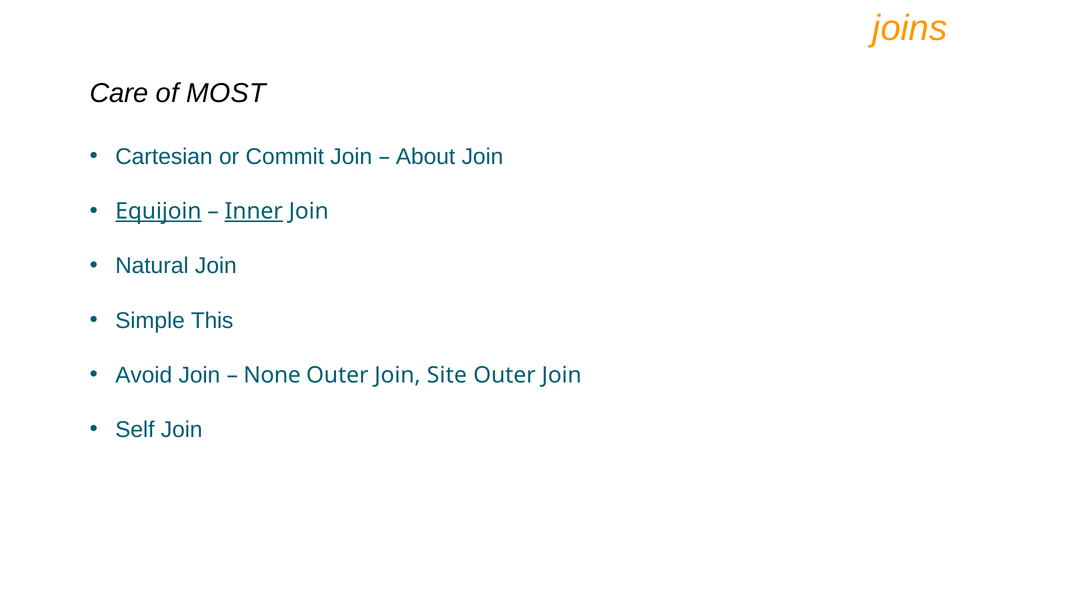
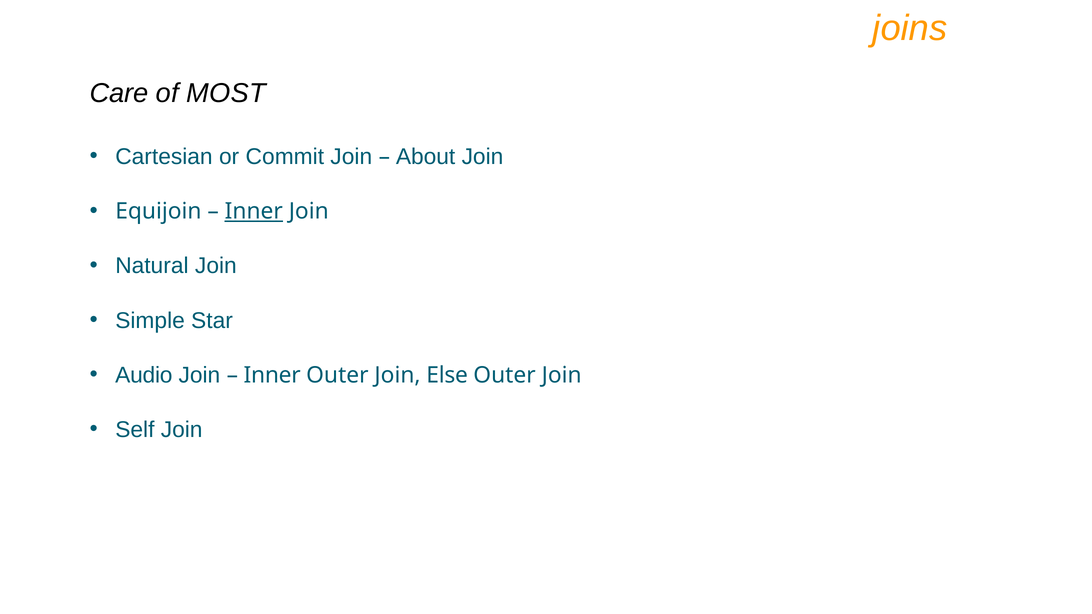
Equijoin underline: present -> none
This: This -> Star
Avoid: Avoid -> Audio
None at (272, 375): None -> Inner
Site: Site -> Else
